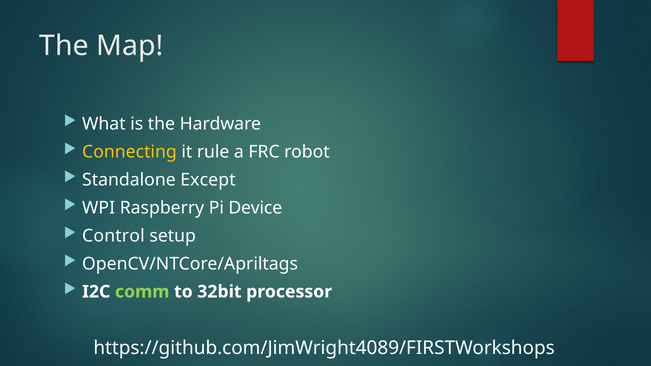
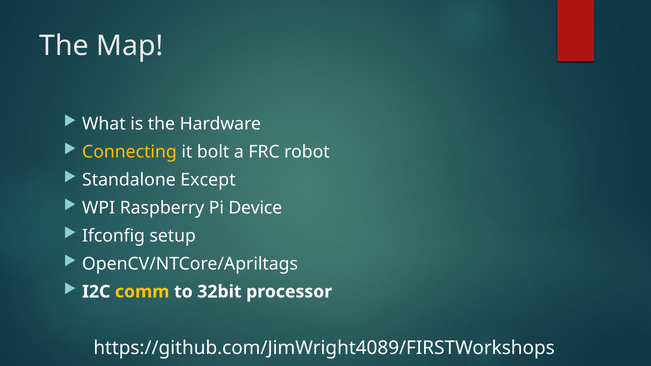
rule: rule -> bolt
Control: Control -> Ifconfig
comm colour: light green -> yellow
